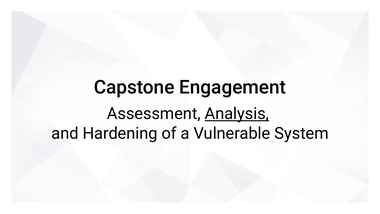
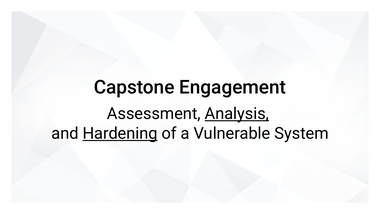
Hardening underline: none -> present
